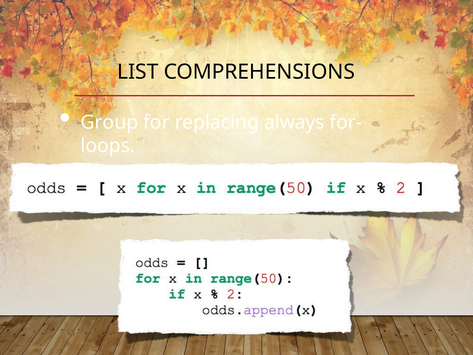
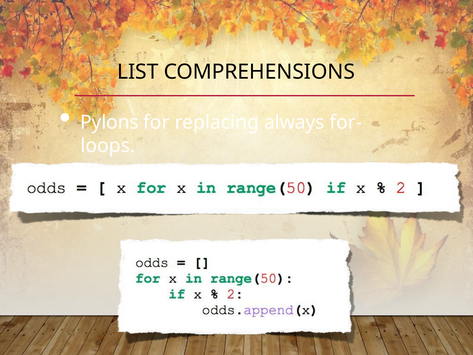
Group: Group -> Pylons
